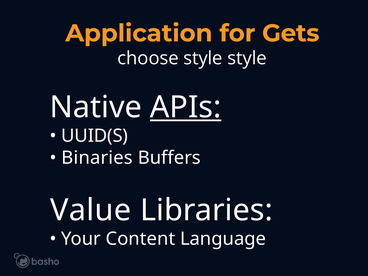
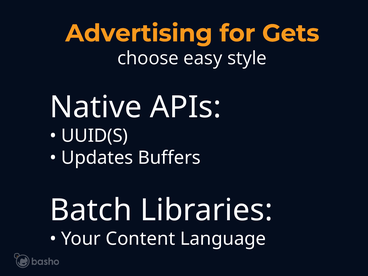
Application: Application -> Advertising
choose style: style -> easy
APIs underline: present -> none
Binaries: Binaries -> Updates
Value: Value -> Batch
